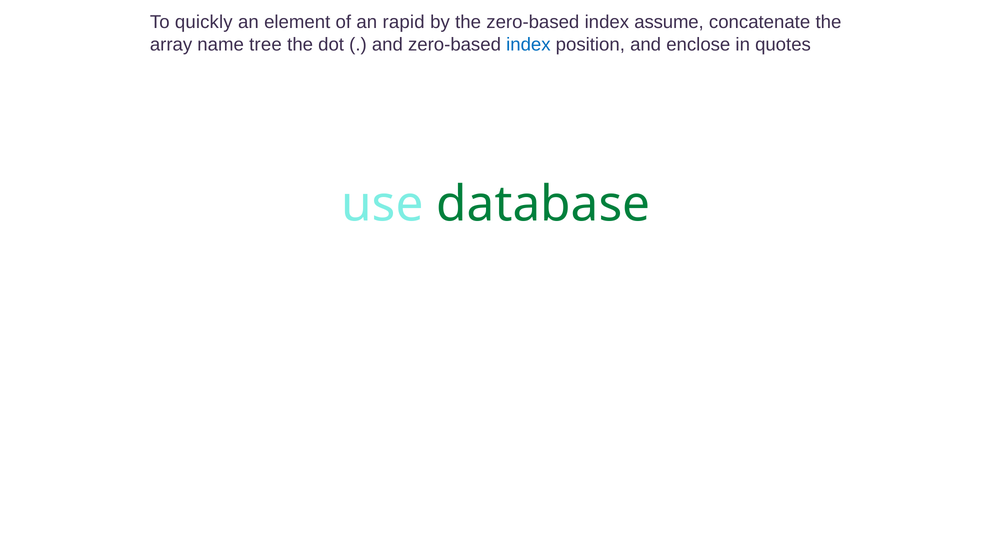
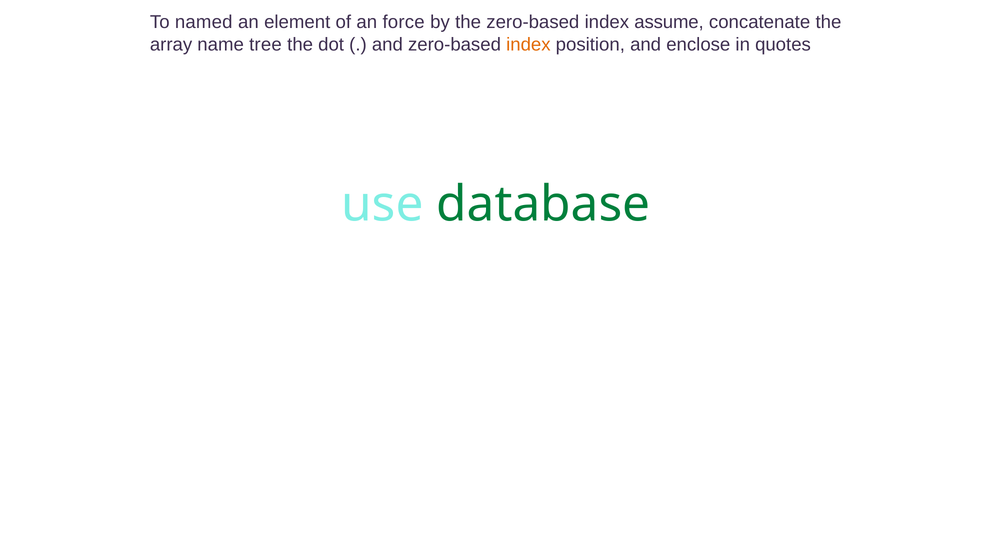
quickly: quickly -> named
rapid: rapid -> force
index at (528, 45) colour: blue -> orange
